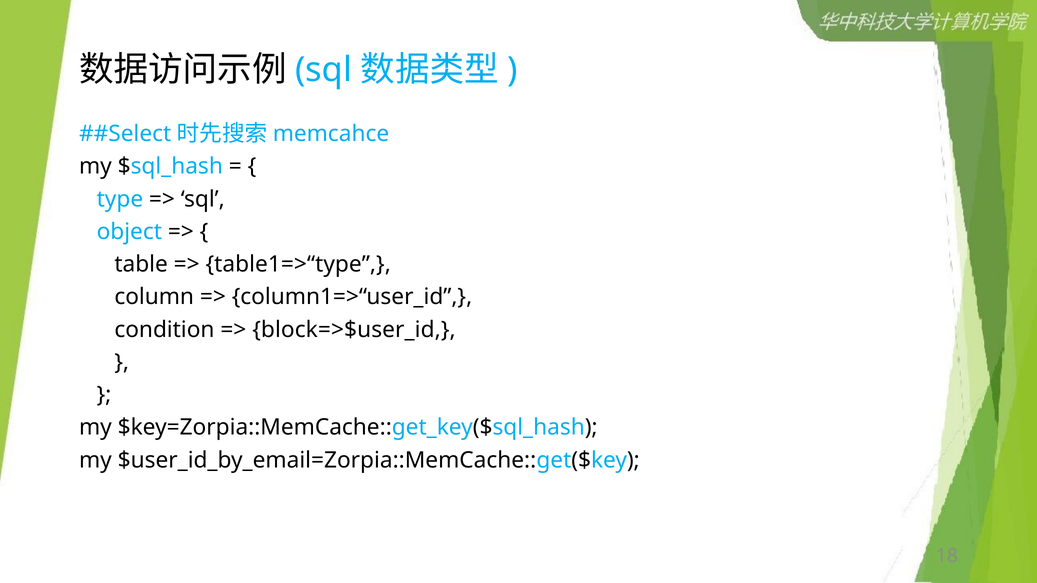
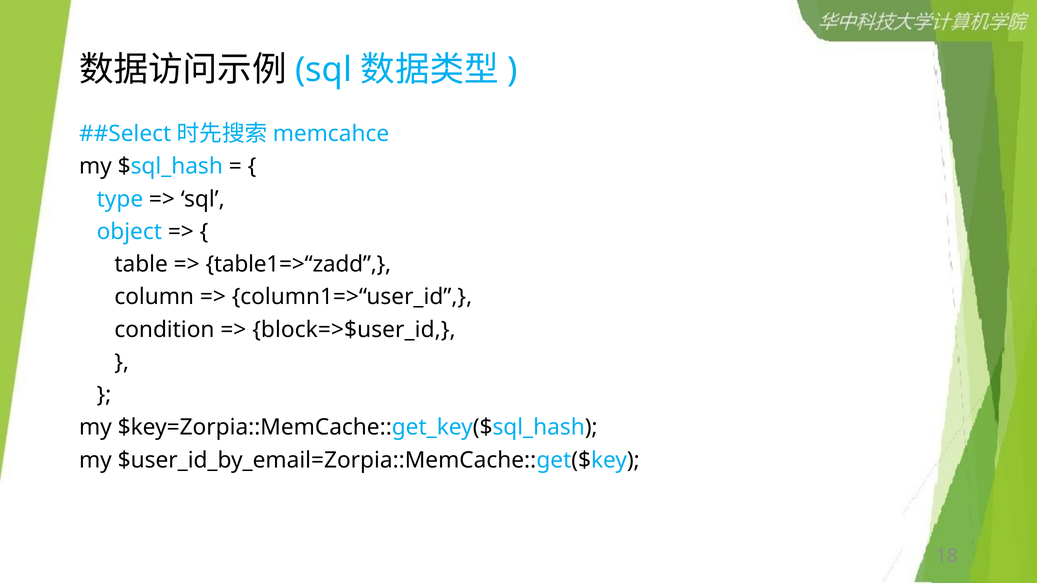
table1=>“type: table1=>“type -> table1=>“zadd
